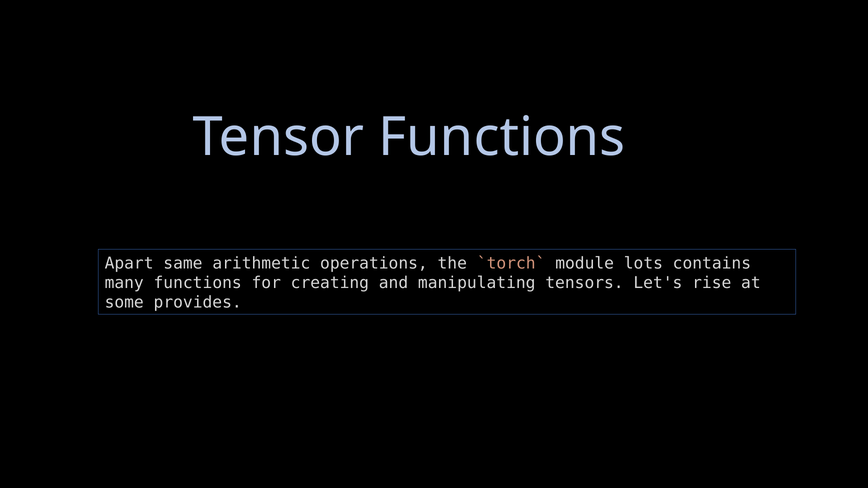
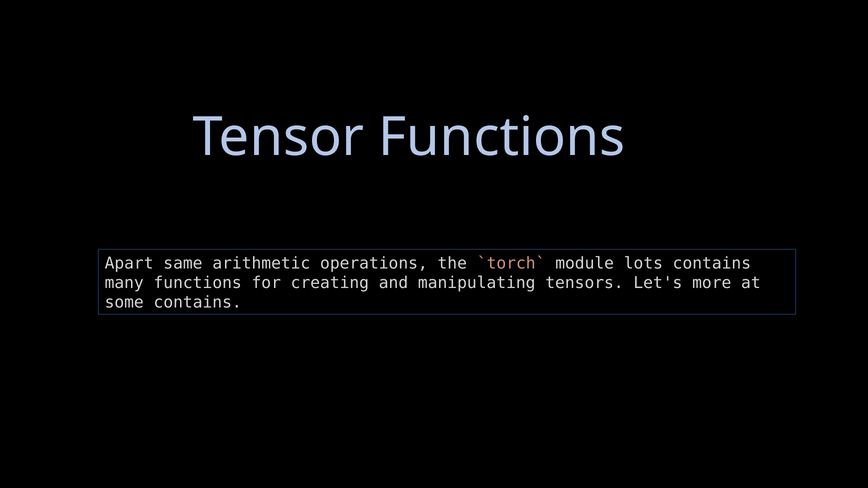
rise: rise -> more
some provides: provides -> contains
